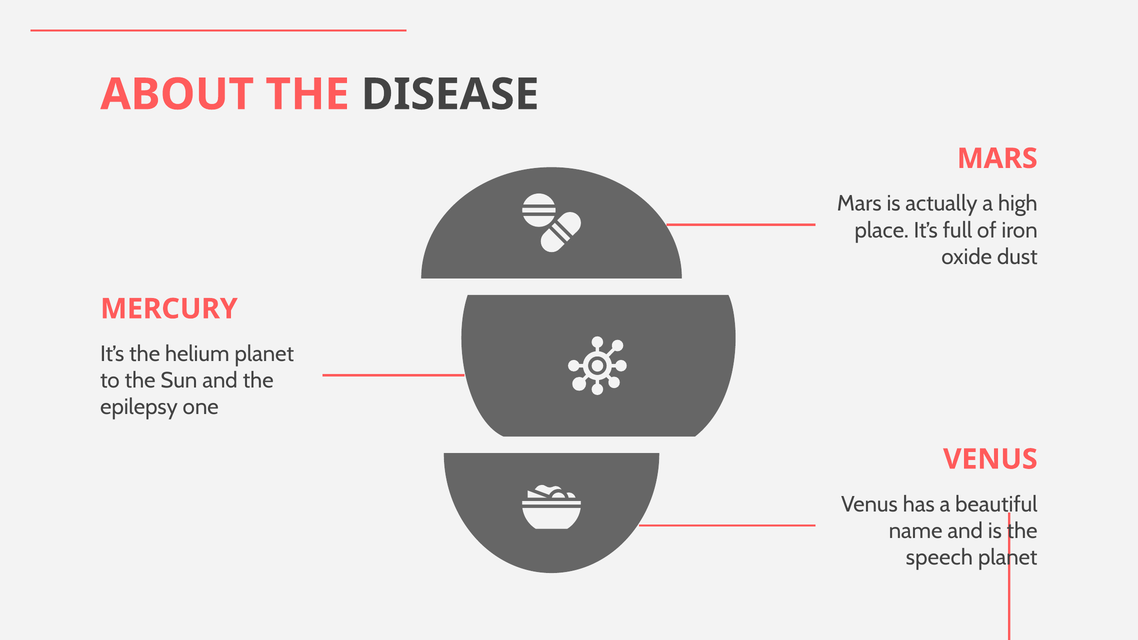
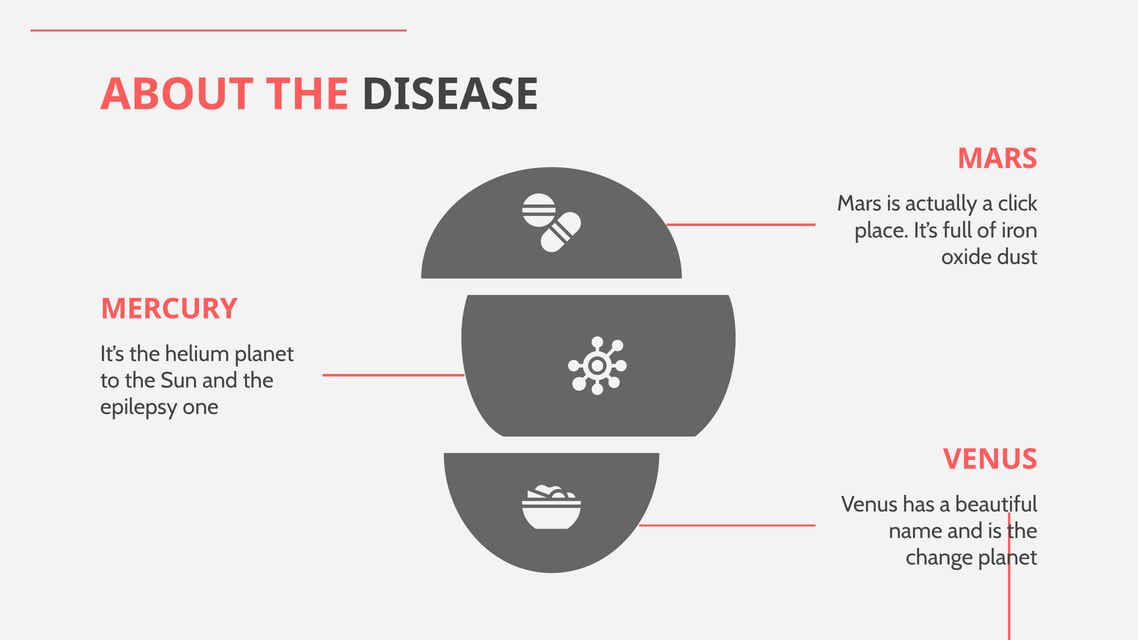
high: high -> click
speech: speech -> change
